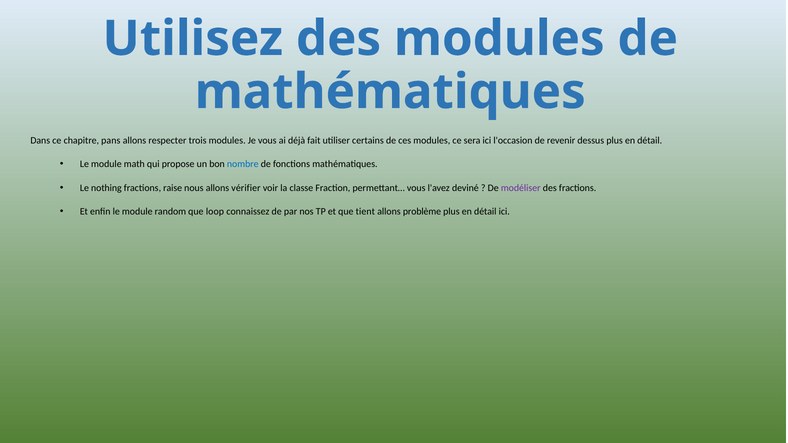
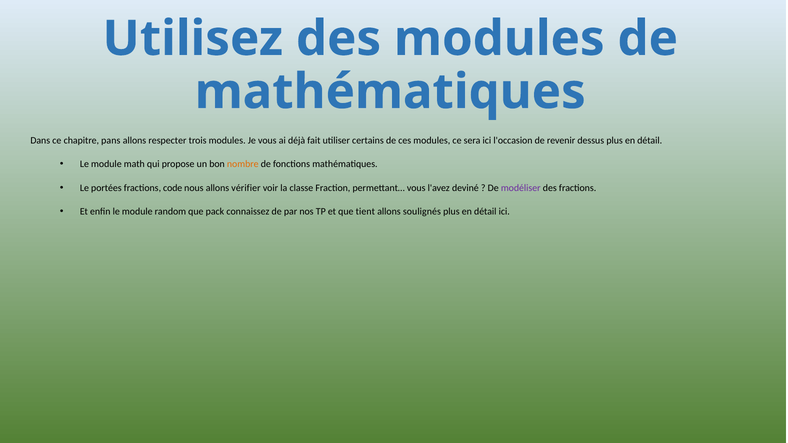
nombre colour: blue -> orange
nothing: nothing -> portées
raise: raise -> code
loop: loop -> pack
problème: problème -> soulignés
